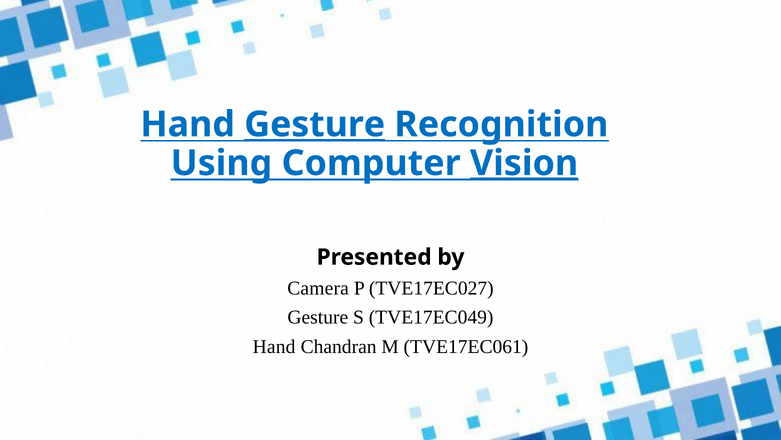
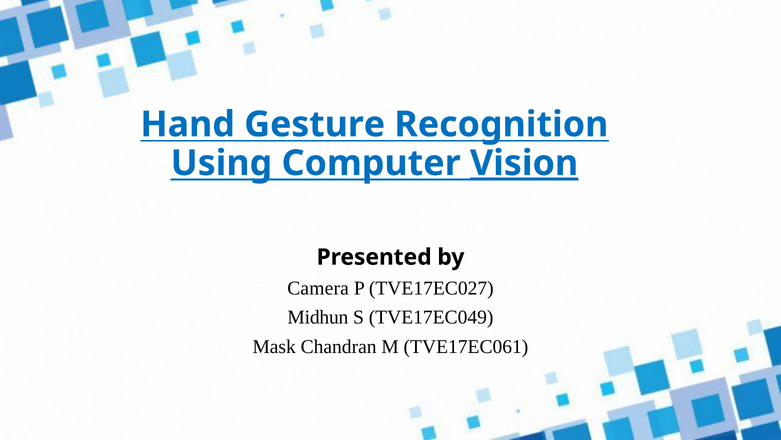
Gesture at (315, 124) underline: present -> none
Gesture at (318, 317): Gesture -> Midhun
Hand at (274, 346): Hand -> Mask
